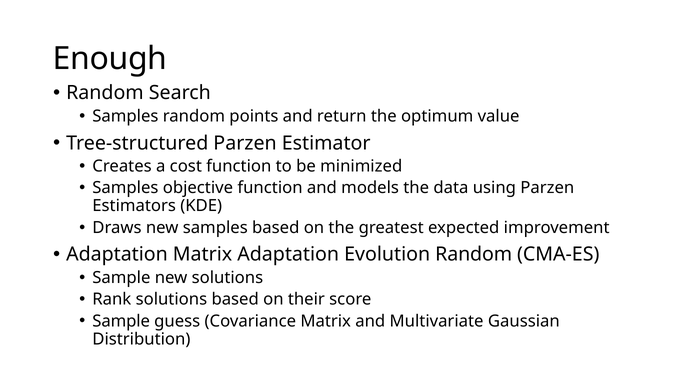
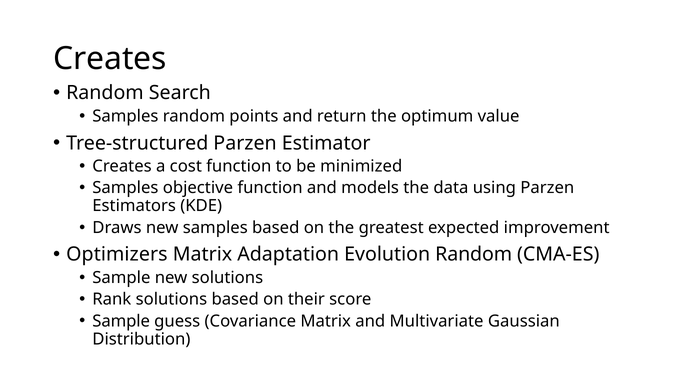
Enough at (110, 59): Enough -> Creates
Adaptation at (117, 255): Adaptation -> Optimizers
